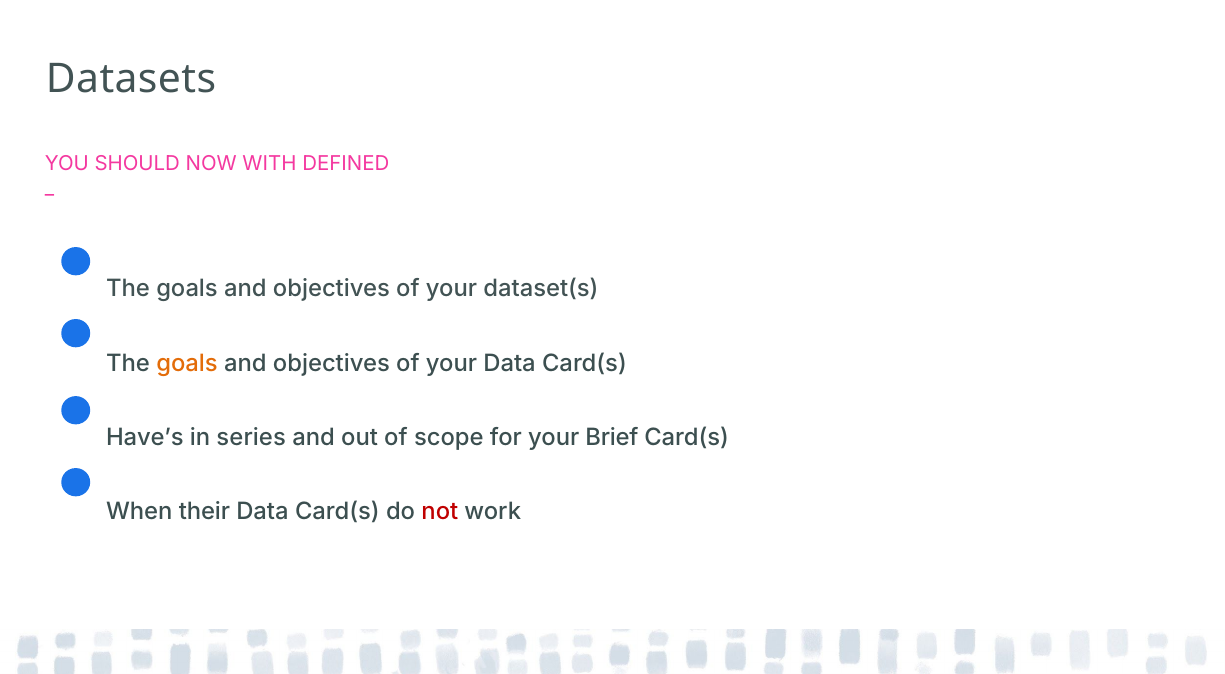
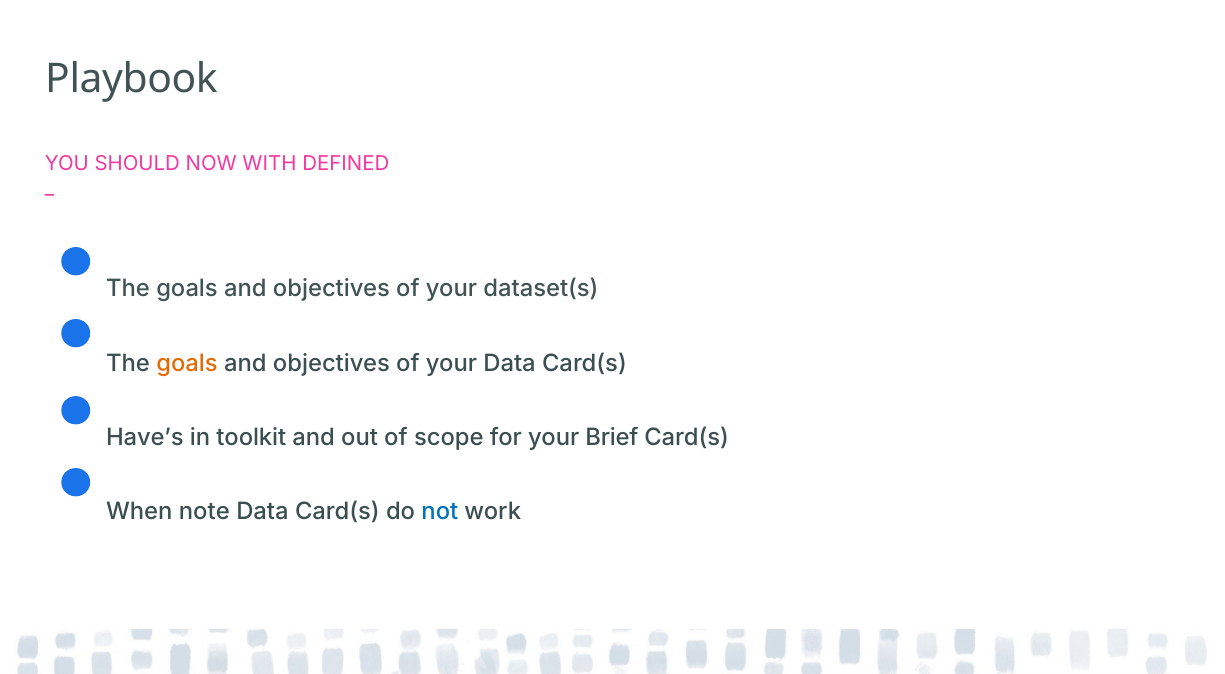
Datasets: Datasets -> Playbook
series: series -> toolkit
their: their -> note
not colour: red -> blue
